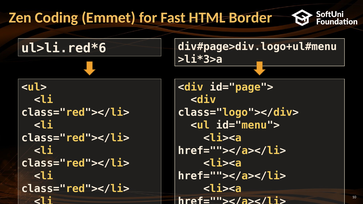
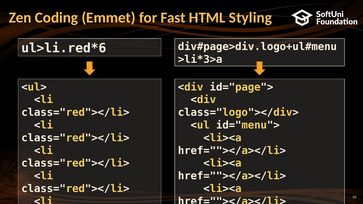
Border: Border -> Styling
